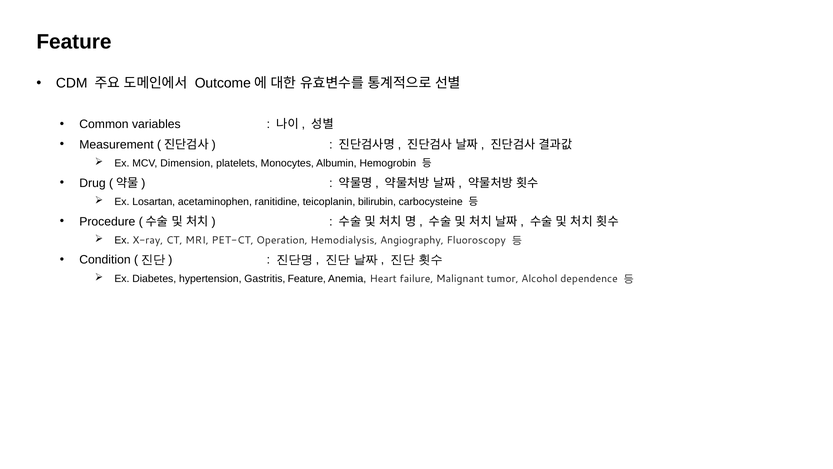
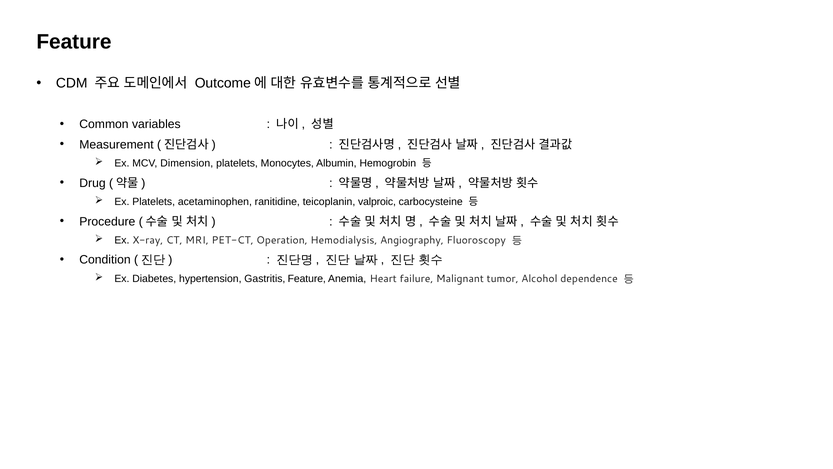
Ex Losartan: Losartan -> Platelets
bilirubin: bilirubin -> valproic
